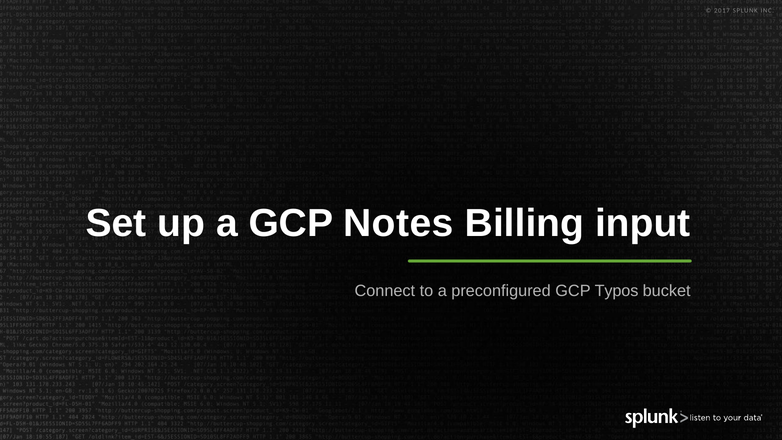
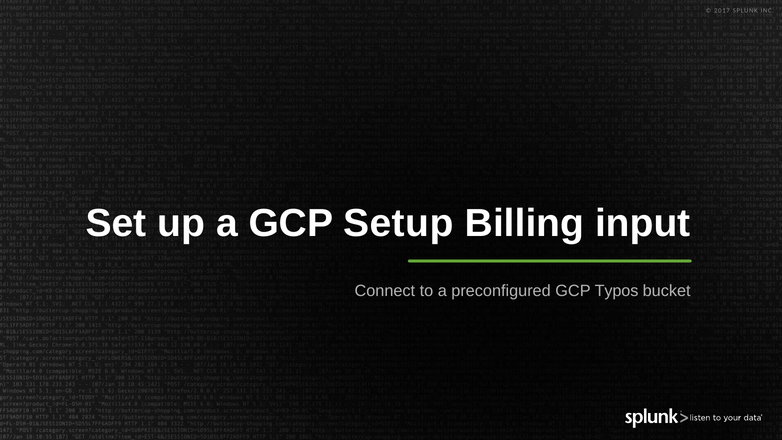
Notes: Notes -> Setup
